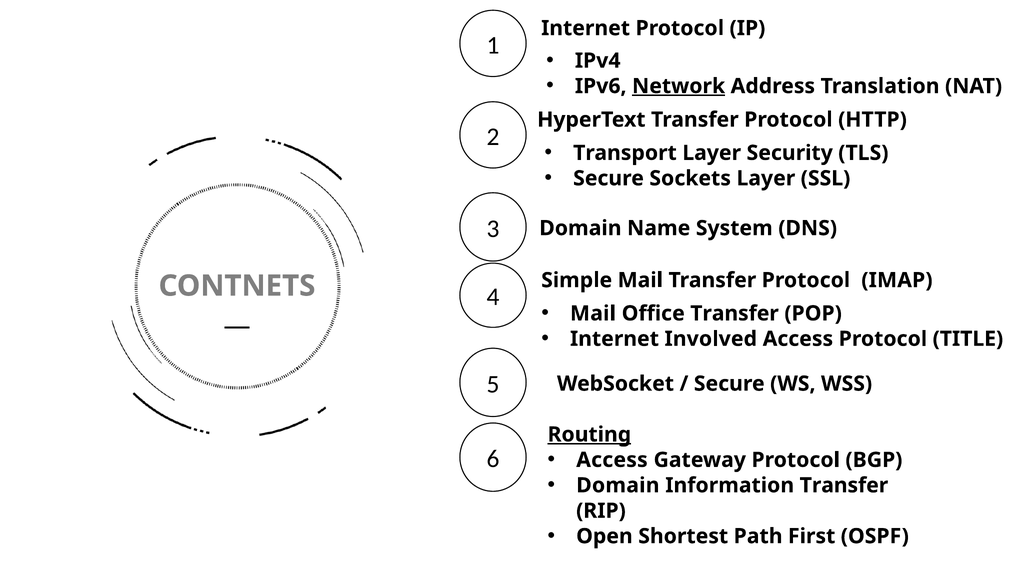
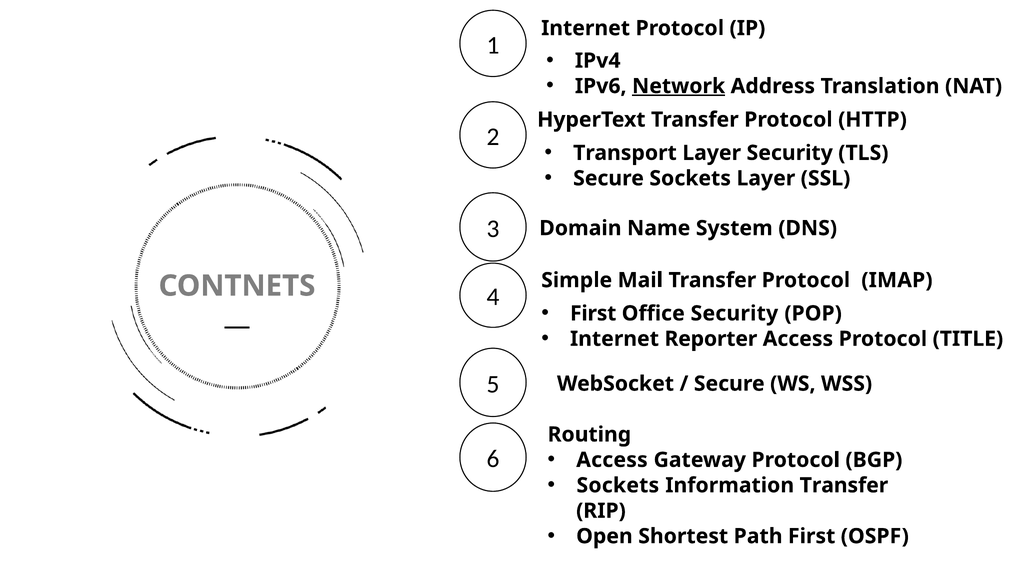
Mail at (593, 313): Mail -> First
Office Transfer: Transfer -> Security
Involved: Involved -> Reporter
Routing underline: present -> none
Domain at (618, 485): Domain -> Sockets
